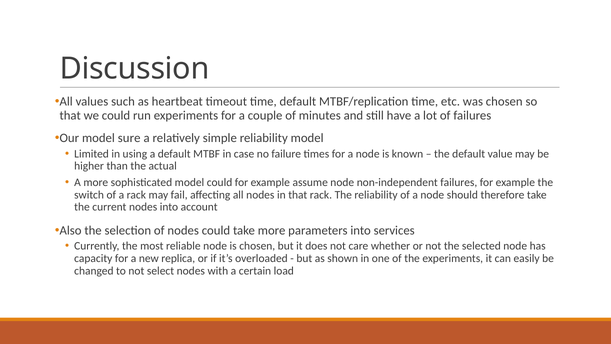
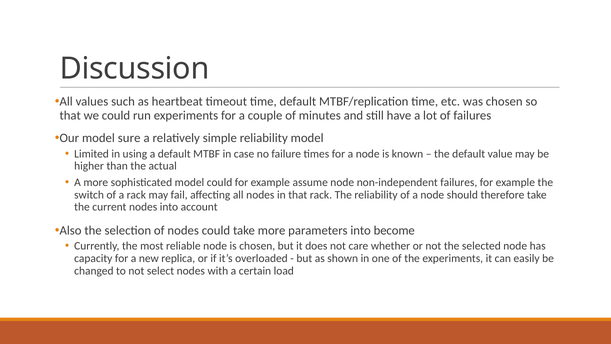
services: services -> become
